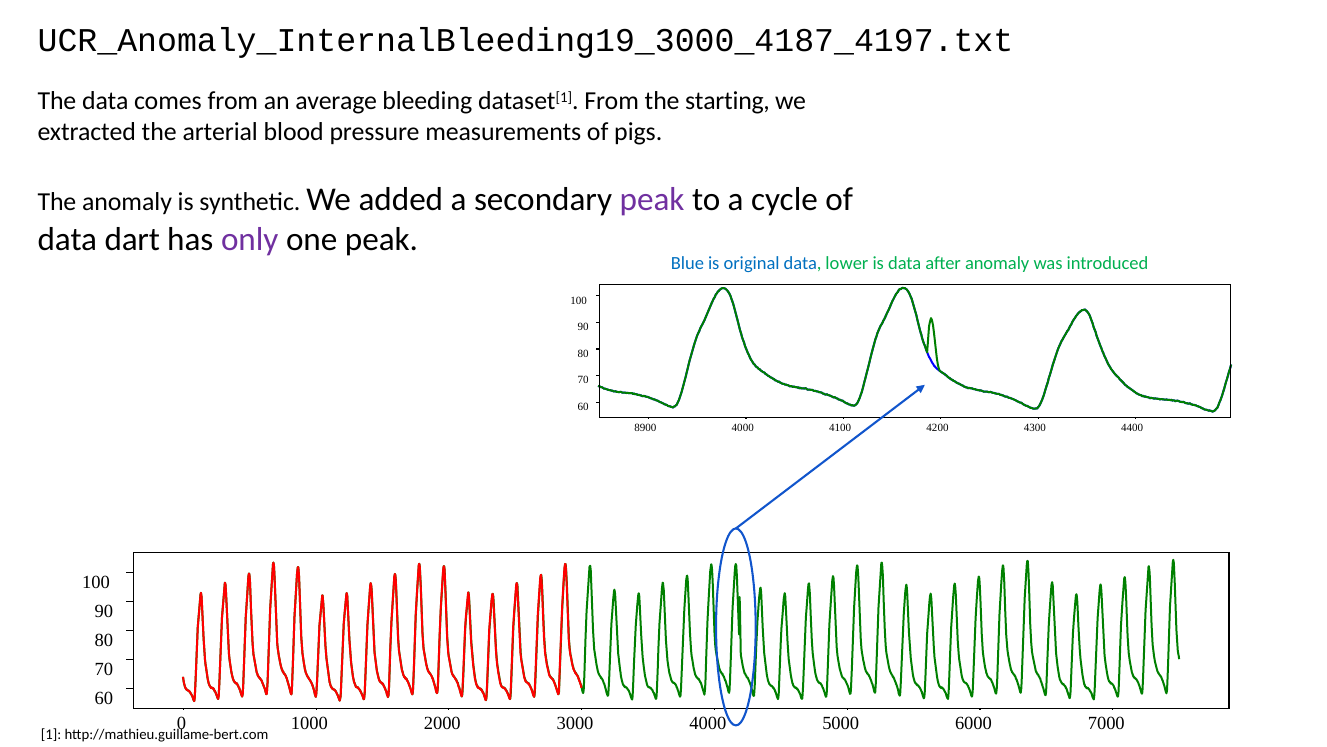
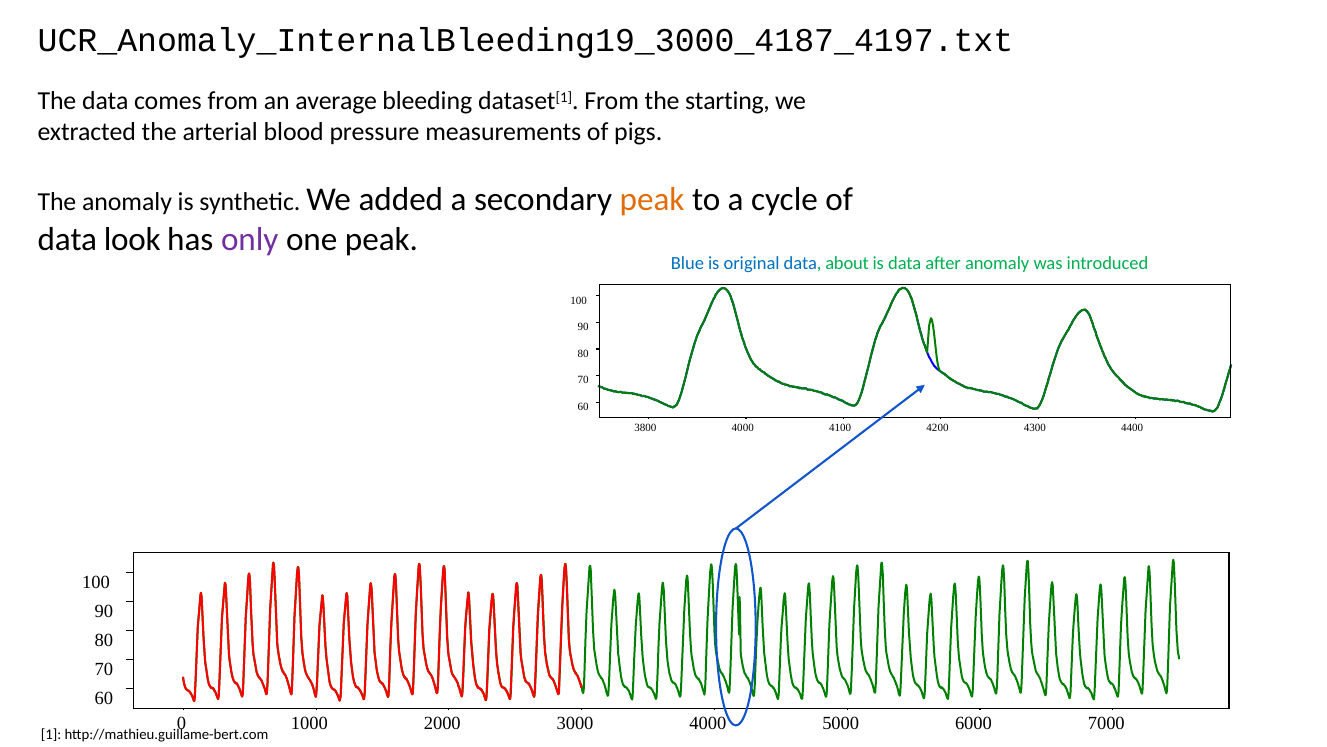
peak at (652, 199) colour: purple -> orange
dart: dart -> look
lower: lower -> about
8900: 8900 -> 3800
